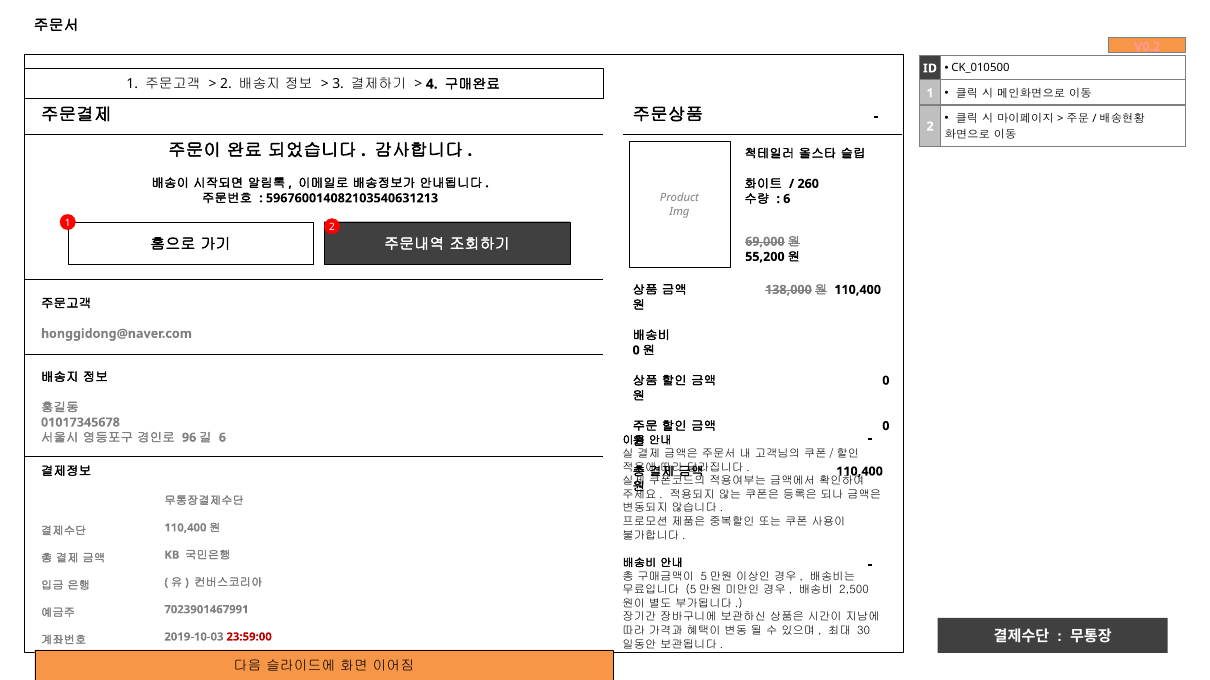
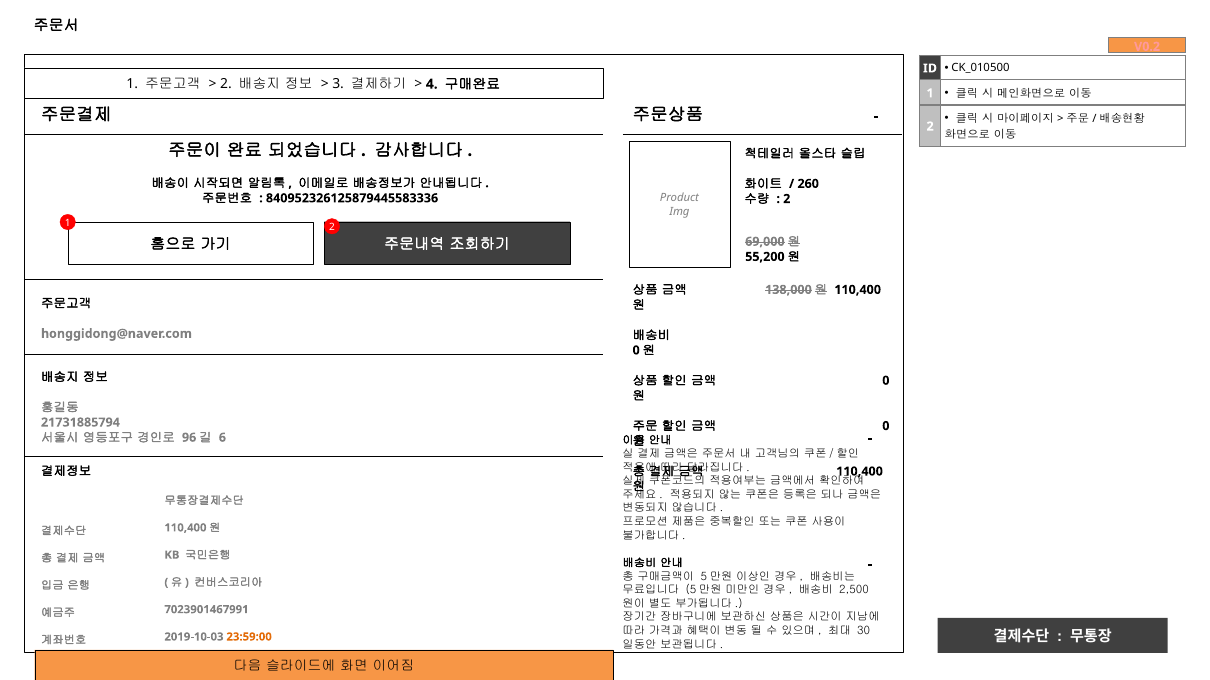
596760014082103540631213: 596760014082103540631213 -> 840952326125879445583336
6 at (787, 199): 6 -> 2
01017345678: 01017345678 -> 21731885794
23:59:00 colour: red -> orange
